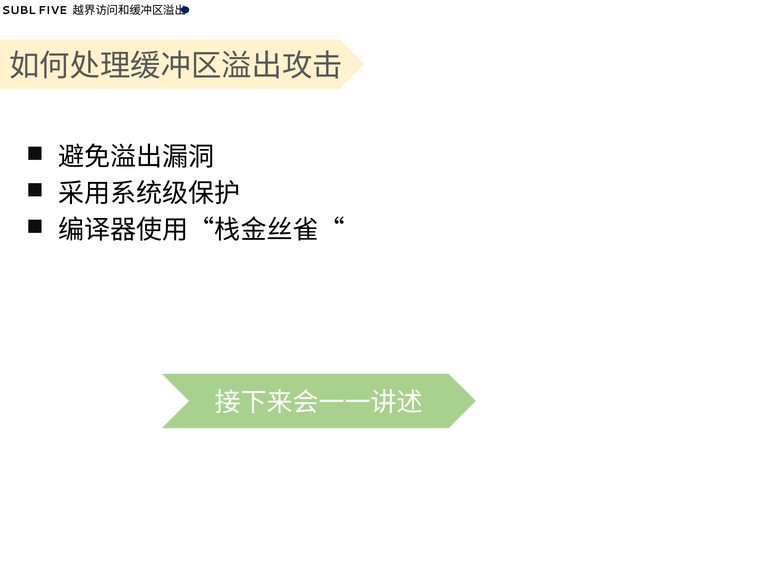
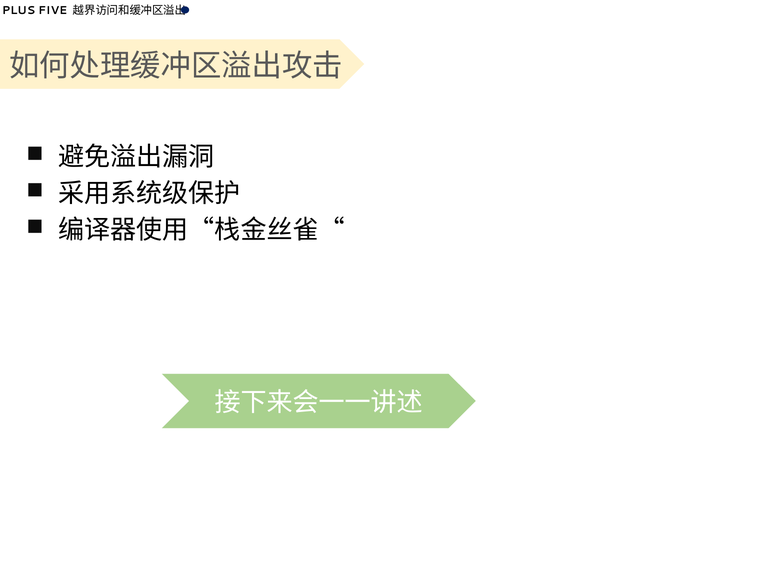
SUBL: SUBL -> PLUS
